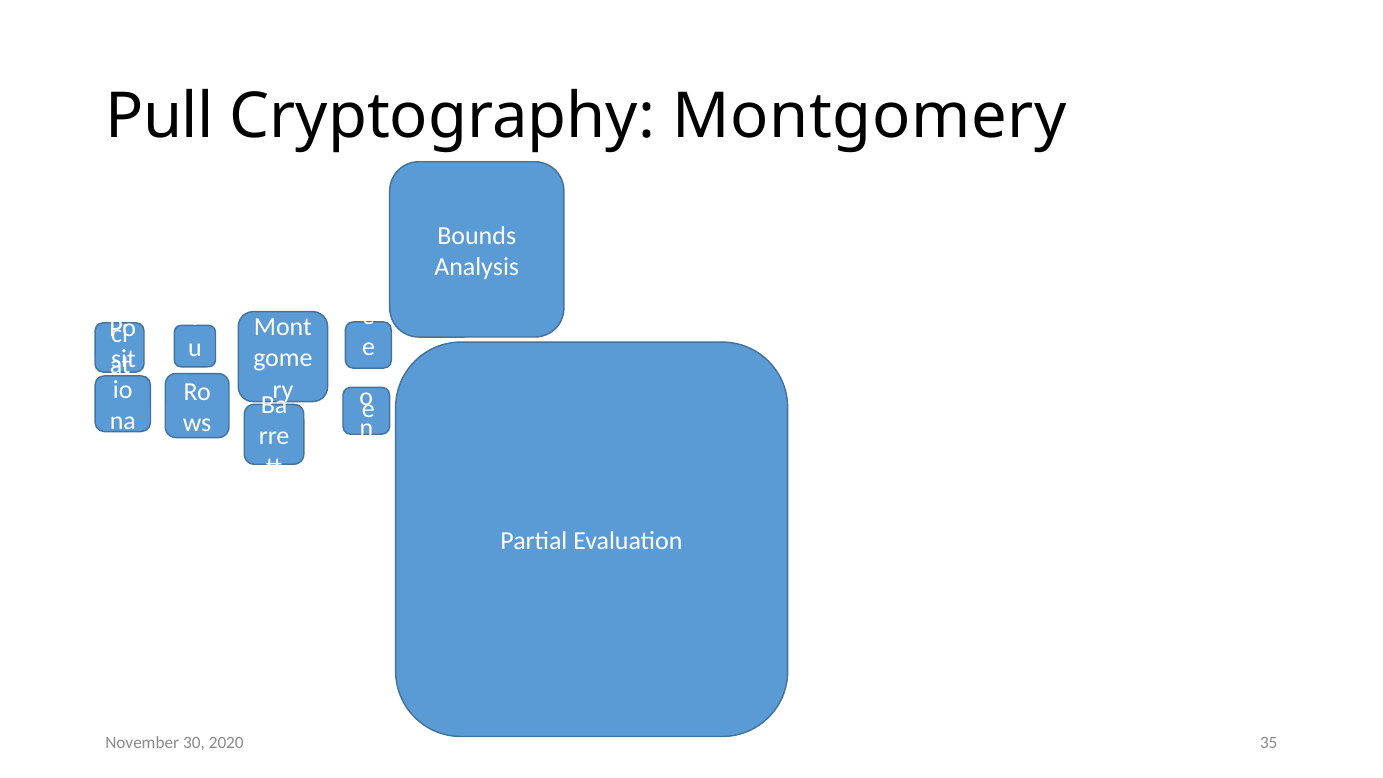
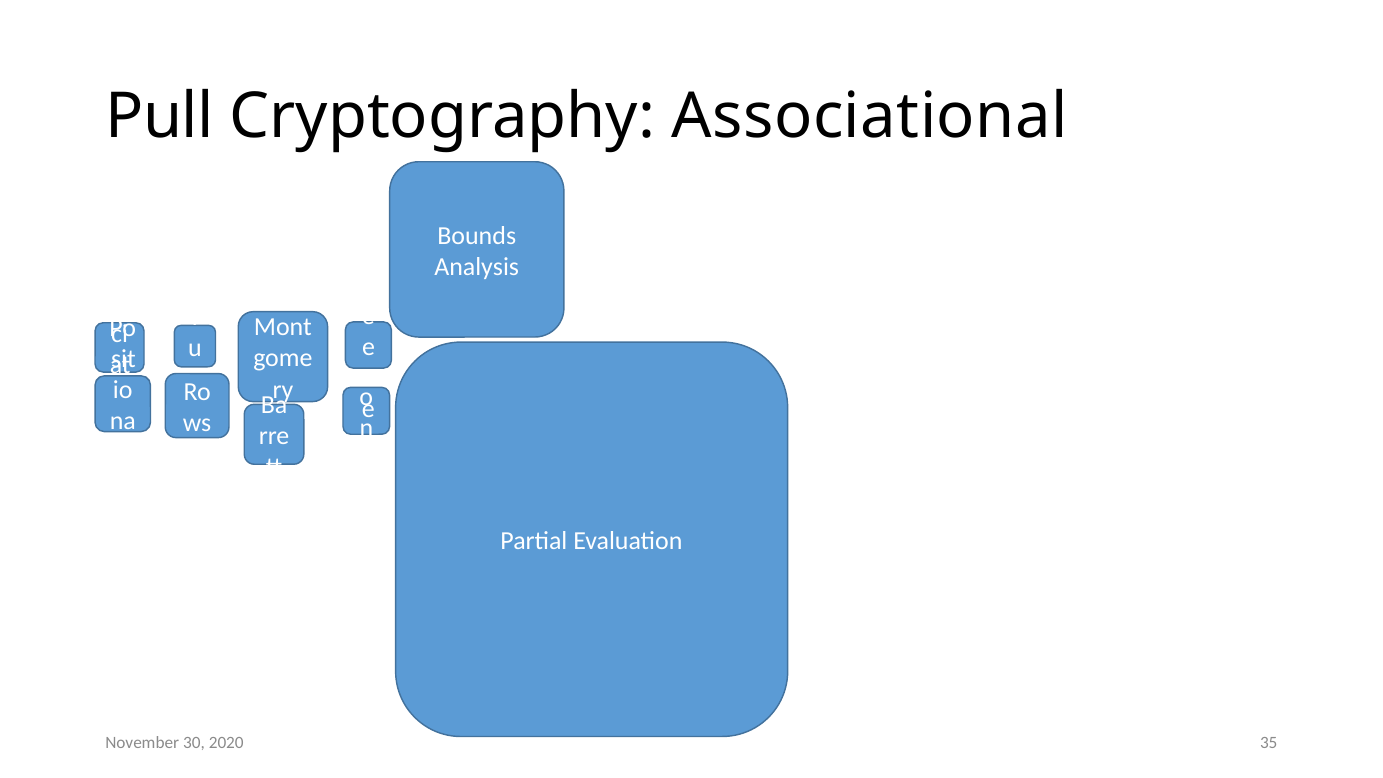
Montgomery: Montgomery -> Associational
